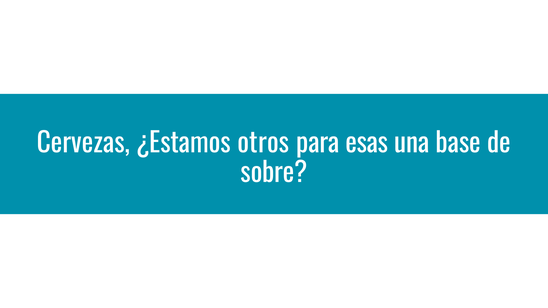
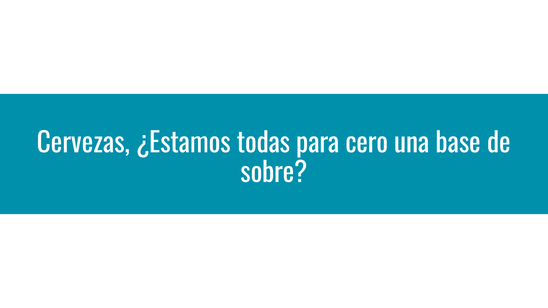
otros: otros -> todas
esas: esas -> cero
